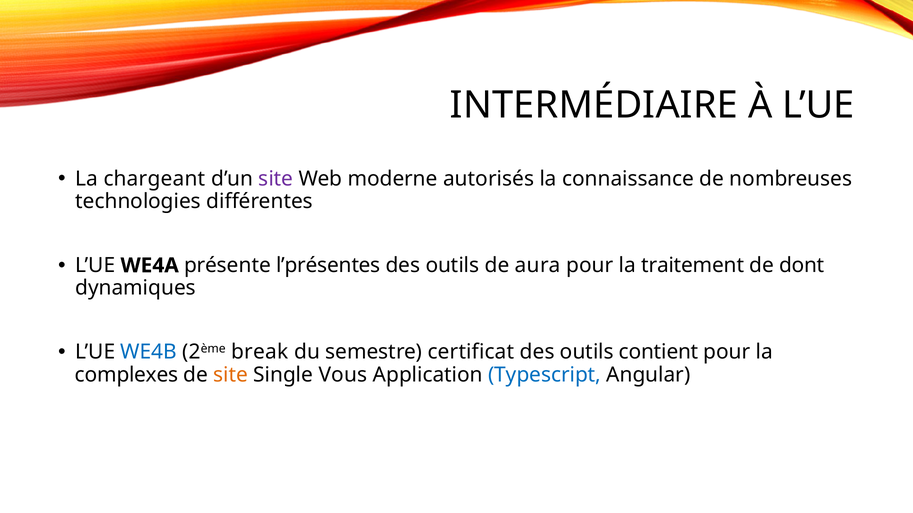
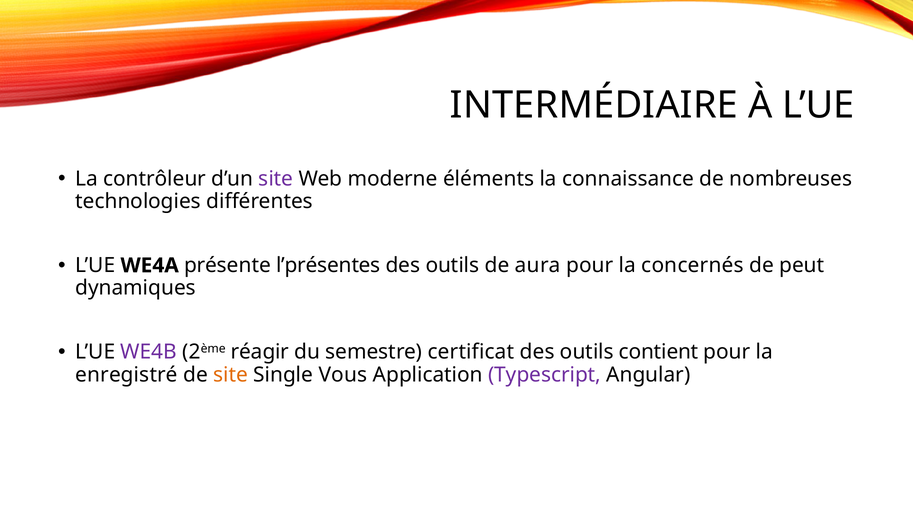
chargeant: chargeant -> contrôleur
autorisés: autorisés -> éléments
traitement: traitement -> concernés
dont: dont -> peut
WE4B colour: blue -> purple
break: break -> réagir
complexes: complexes -> enregistré
Typescript colour: blue -> purple
